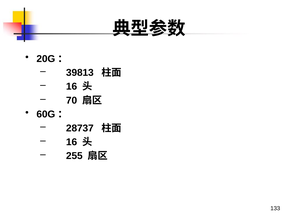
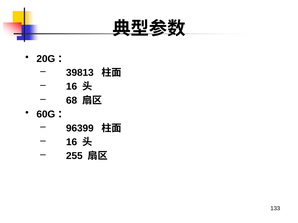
70: 70 -> 68
28737: 28737 -> 96399
